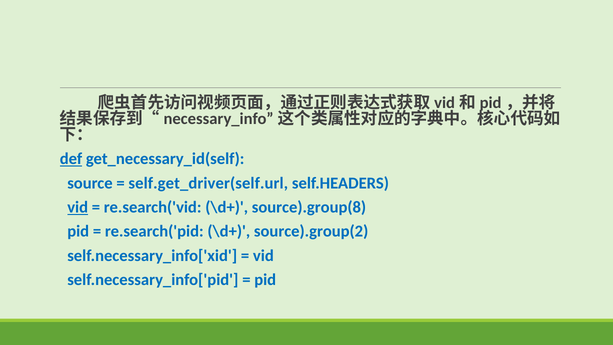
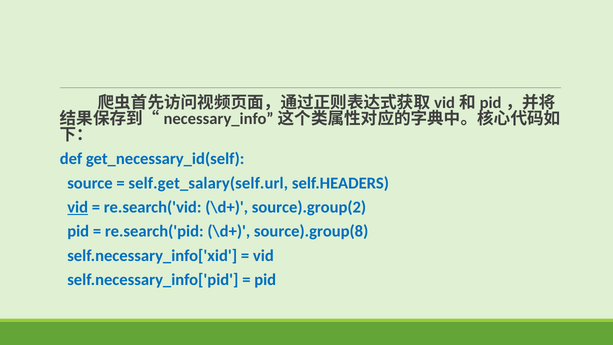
def underline: present -> none
self.get_driver(self.url: self.get_driver(self.url -> self.get_salary(self.url
source).group(8: source).group(8 -> source).group(2
source).group(2: source).group(2 -> source).group(8
